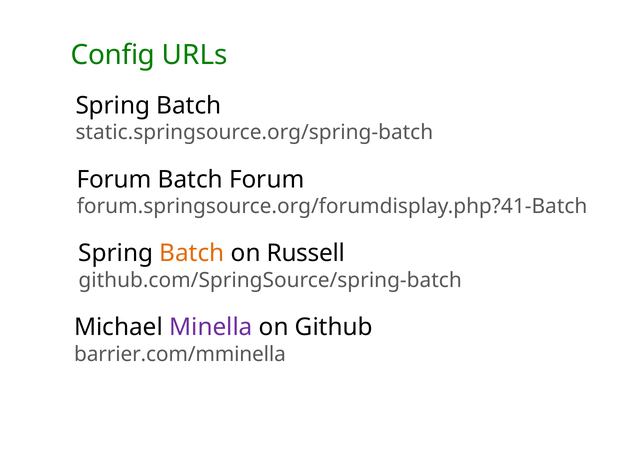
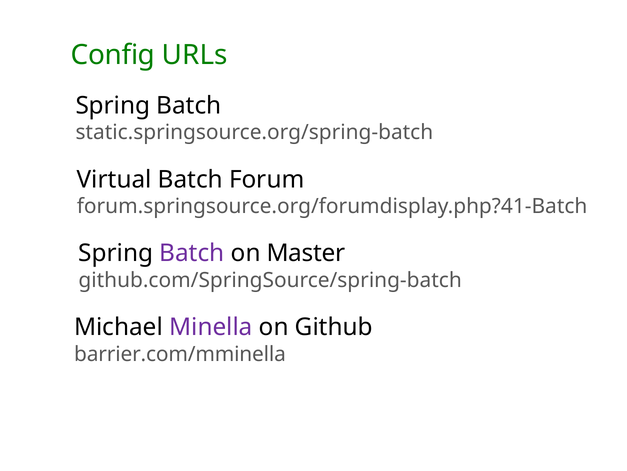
Forum at (114, 179): Forum -> Virtual
Batch at (192, 253) colour: orange -> purple
Russell: Russell -> Master
